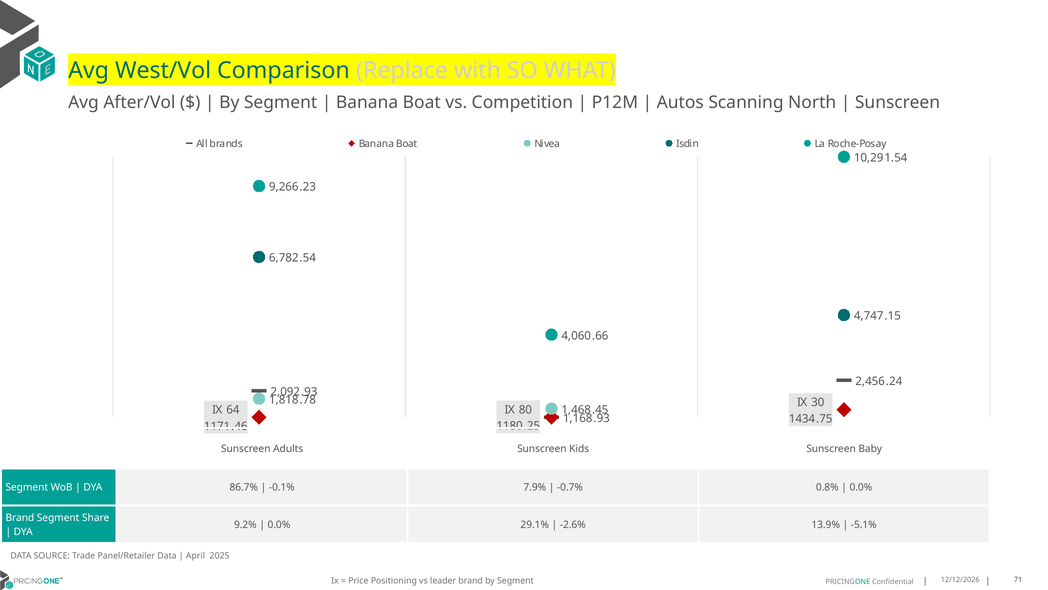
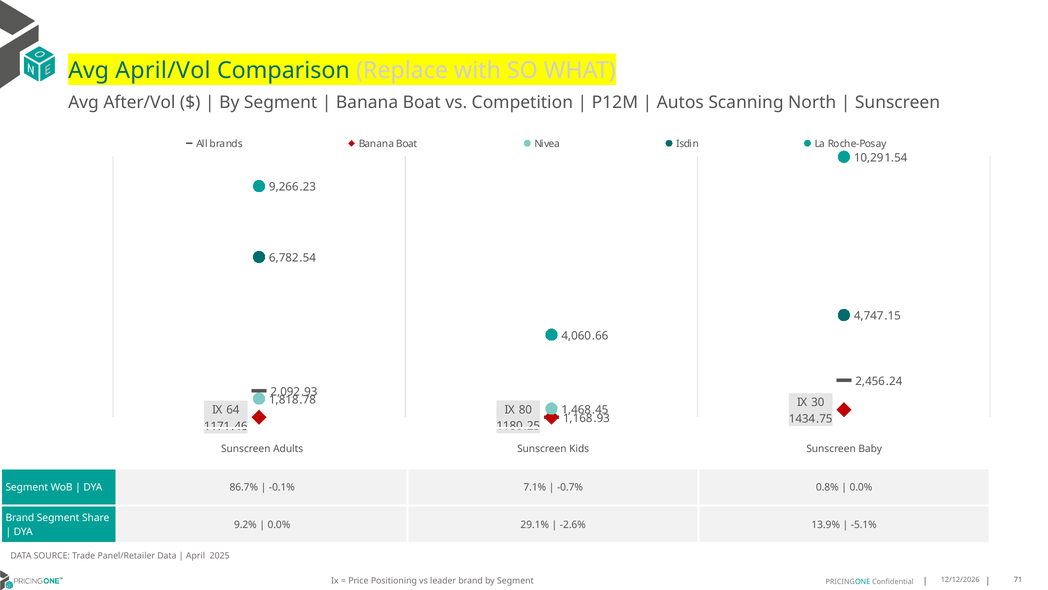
West/Vol: West/Vol -> April/Vol
7.9%: 7.9% -> 7.1%
